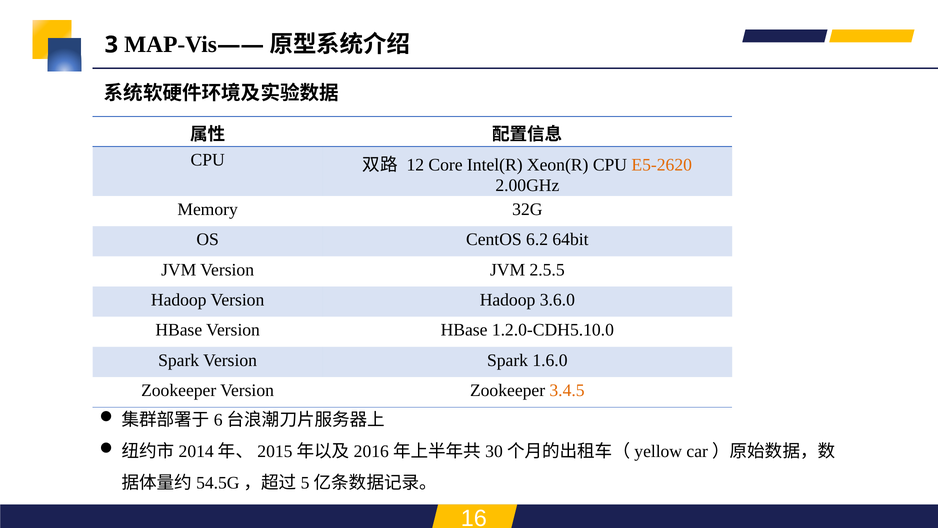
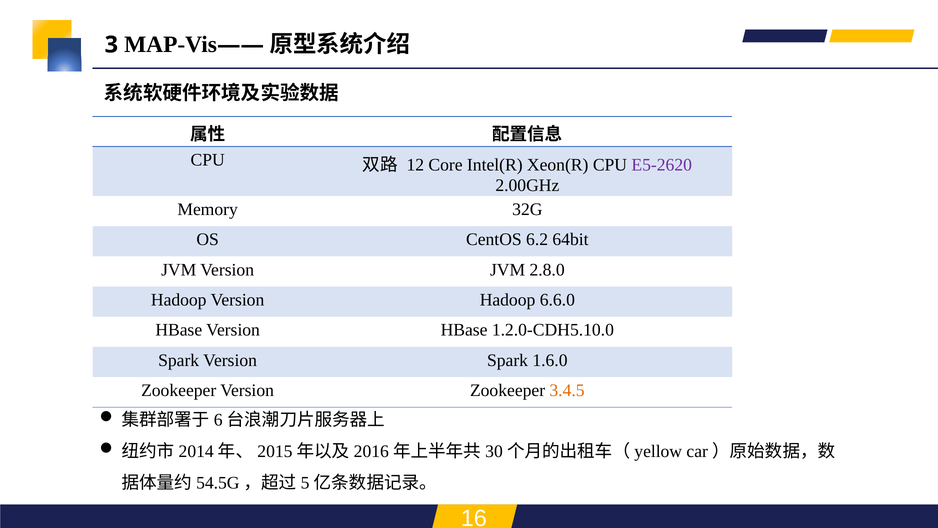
E5-2620 colour: orange -> purple
2.5.5: 2.5.5 -> 2.8.0
3.6.0: 3.6.0 -> 6.6.0
